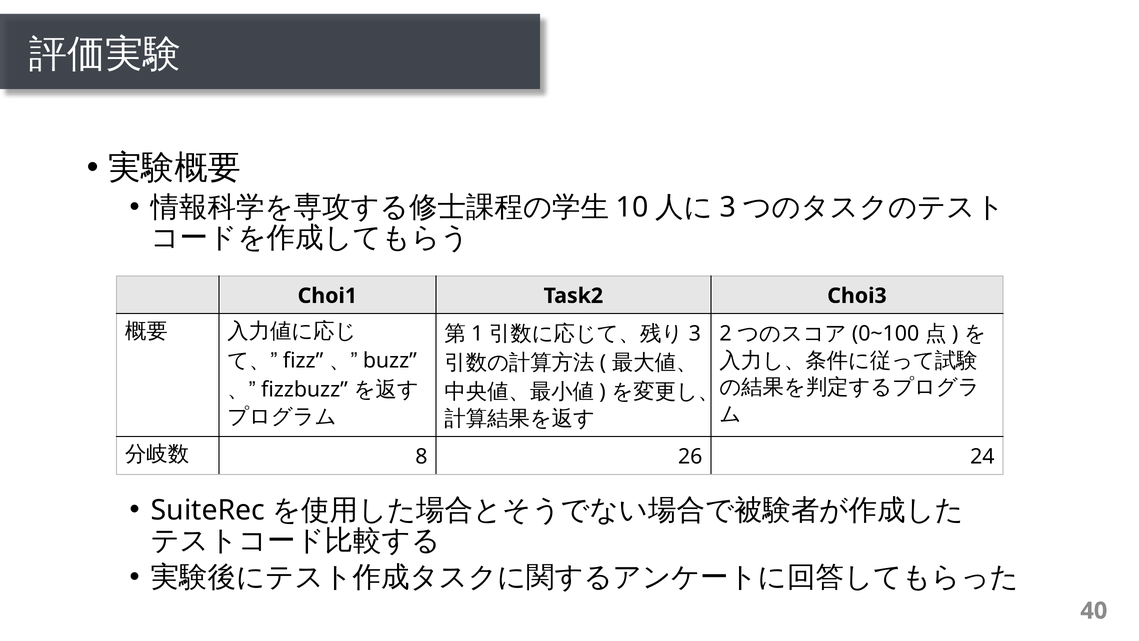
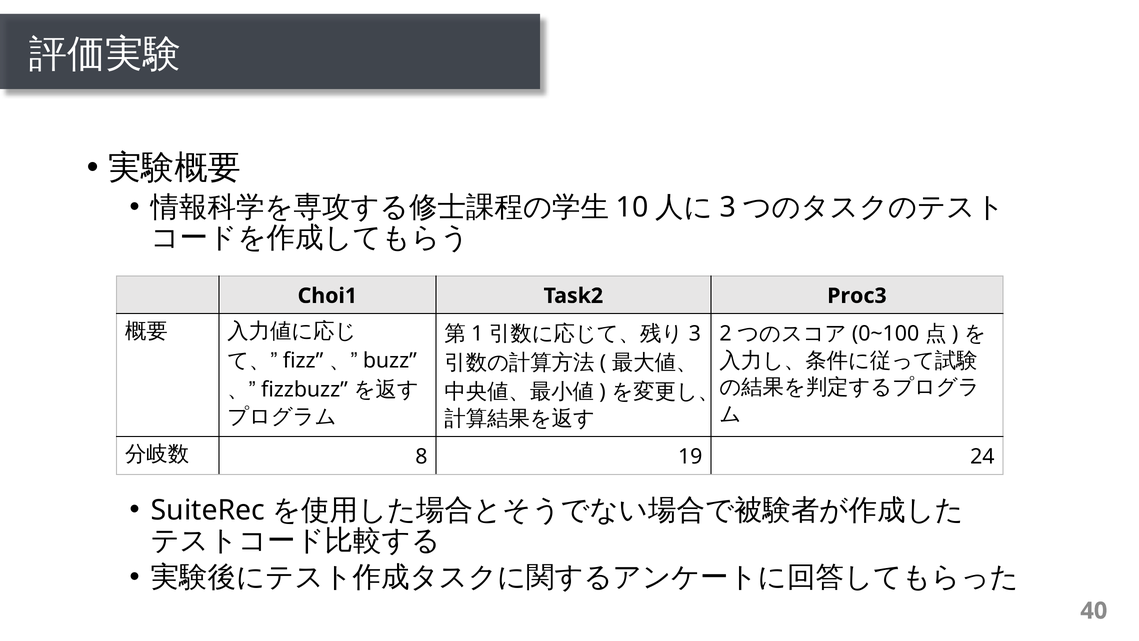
Choi3: Choi3 -> Proc3
26: 26 -> 19
